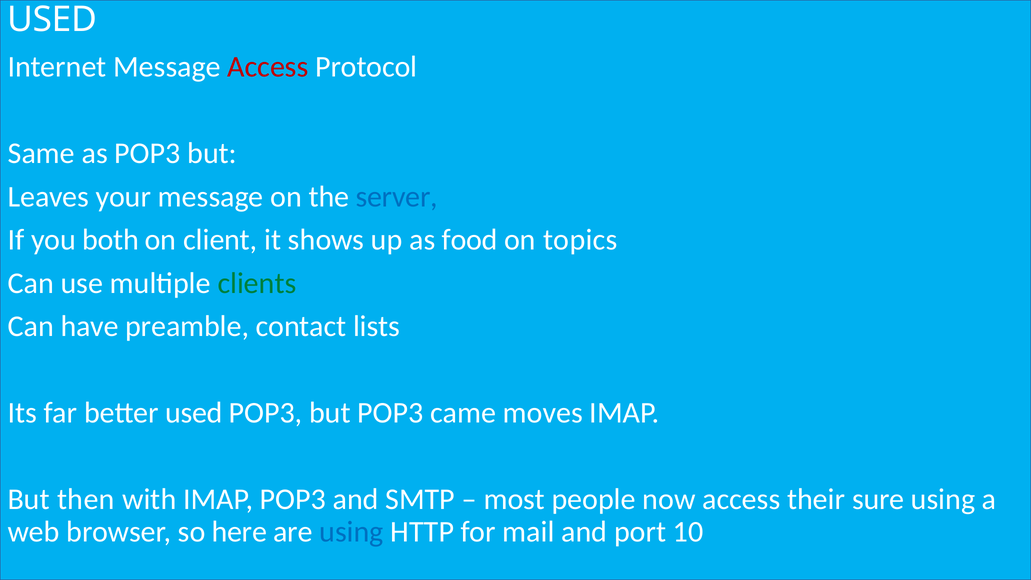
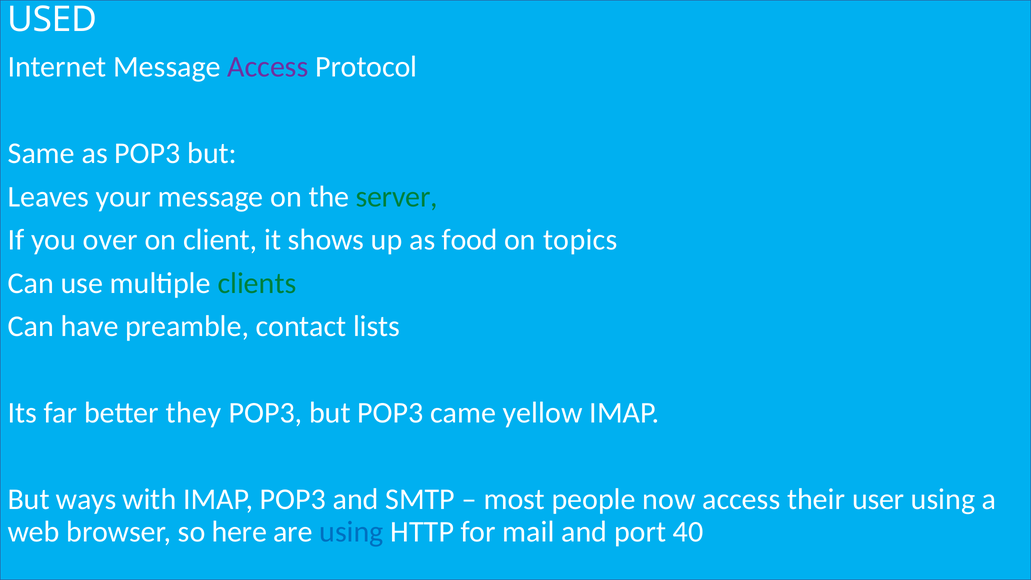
Access at (268, 67) colour: red -> purple
server colour: blue -> green
both: both -> over
better used: used -> they
moves: moves -> yellow
then: then -> ways
sure: sure -> user
10: 10 -> 40
